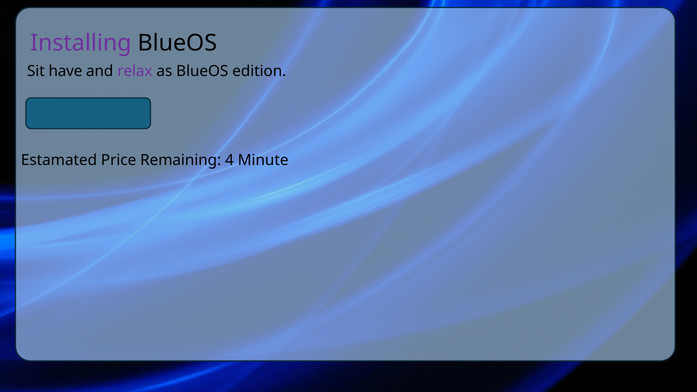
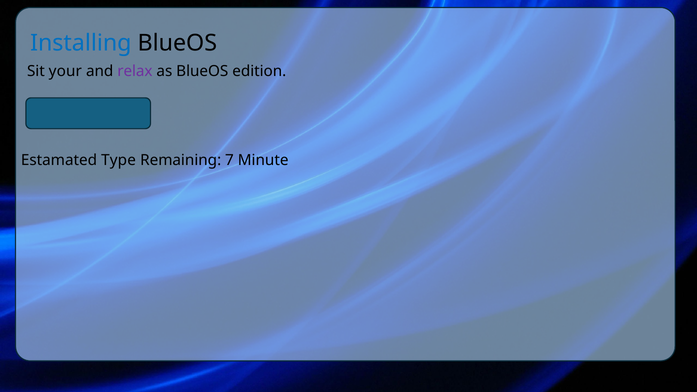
Installing colour: purple -> blue
have: have -> your
Price: Price -> Type
4: 4 -> 7
